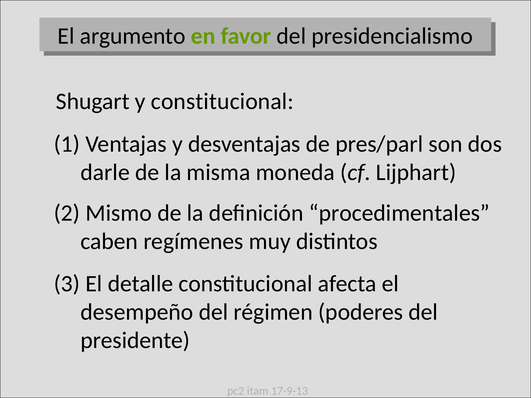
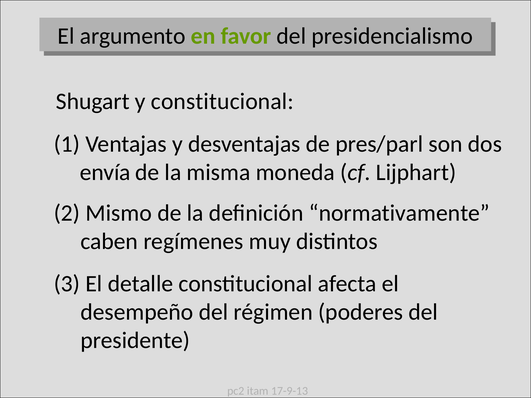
darle: darle -> envía
procedimentales: procedimentales -> normativamente
